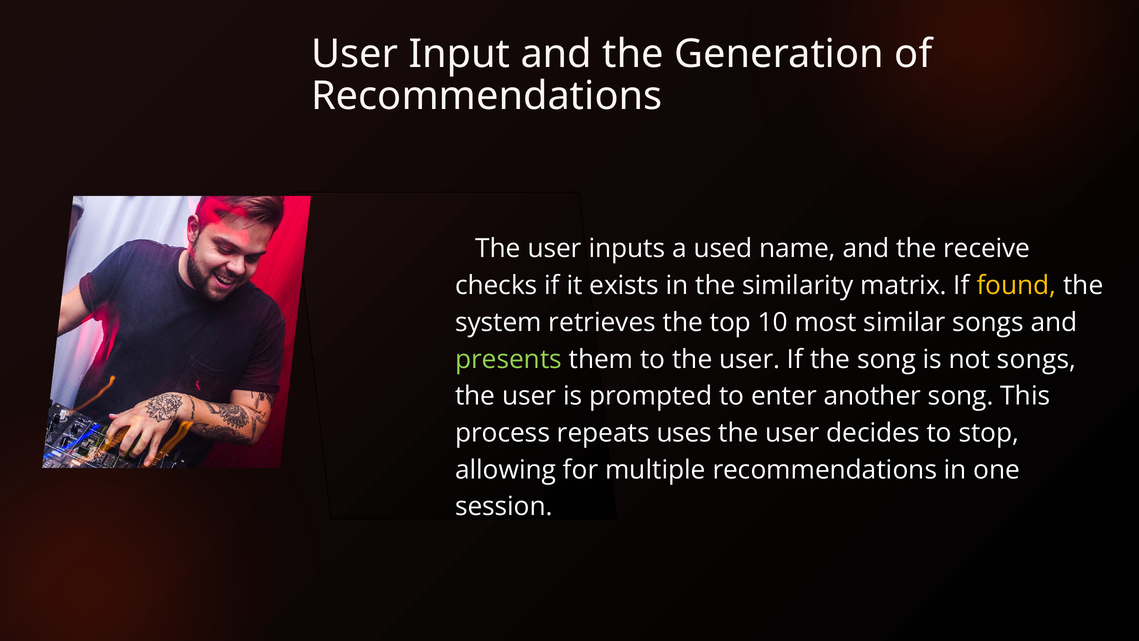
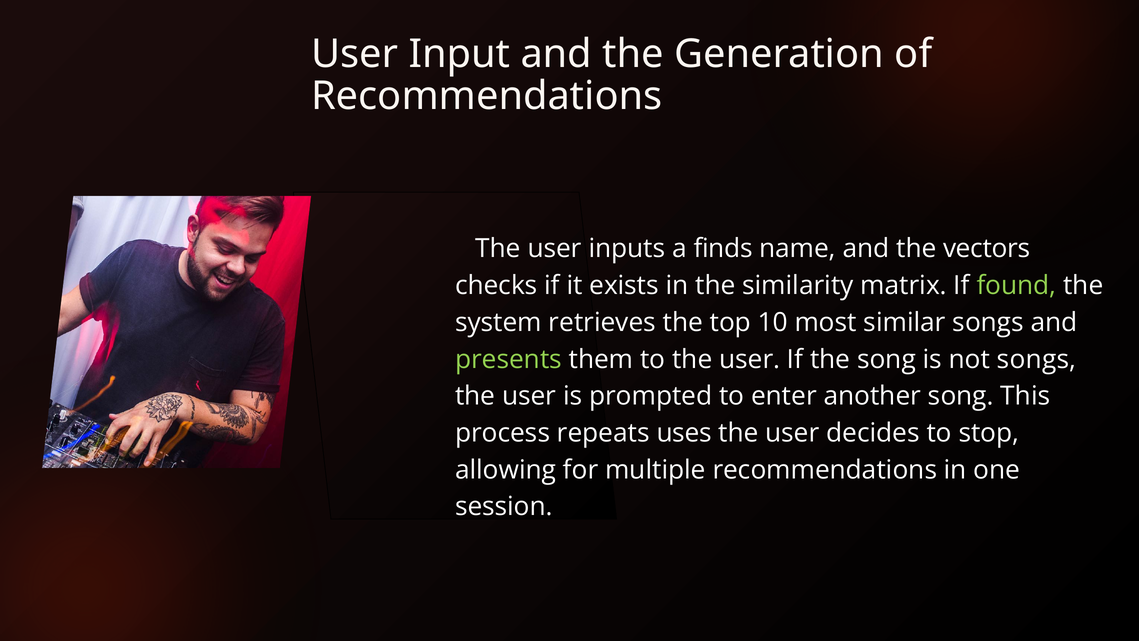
used: used -> finds
receive: receive -> vectors
found colour: yellow -> light green
